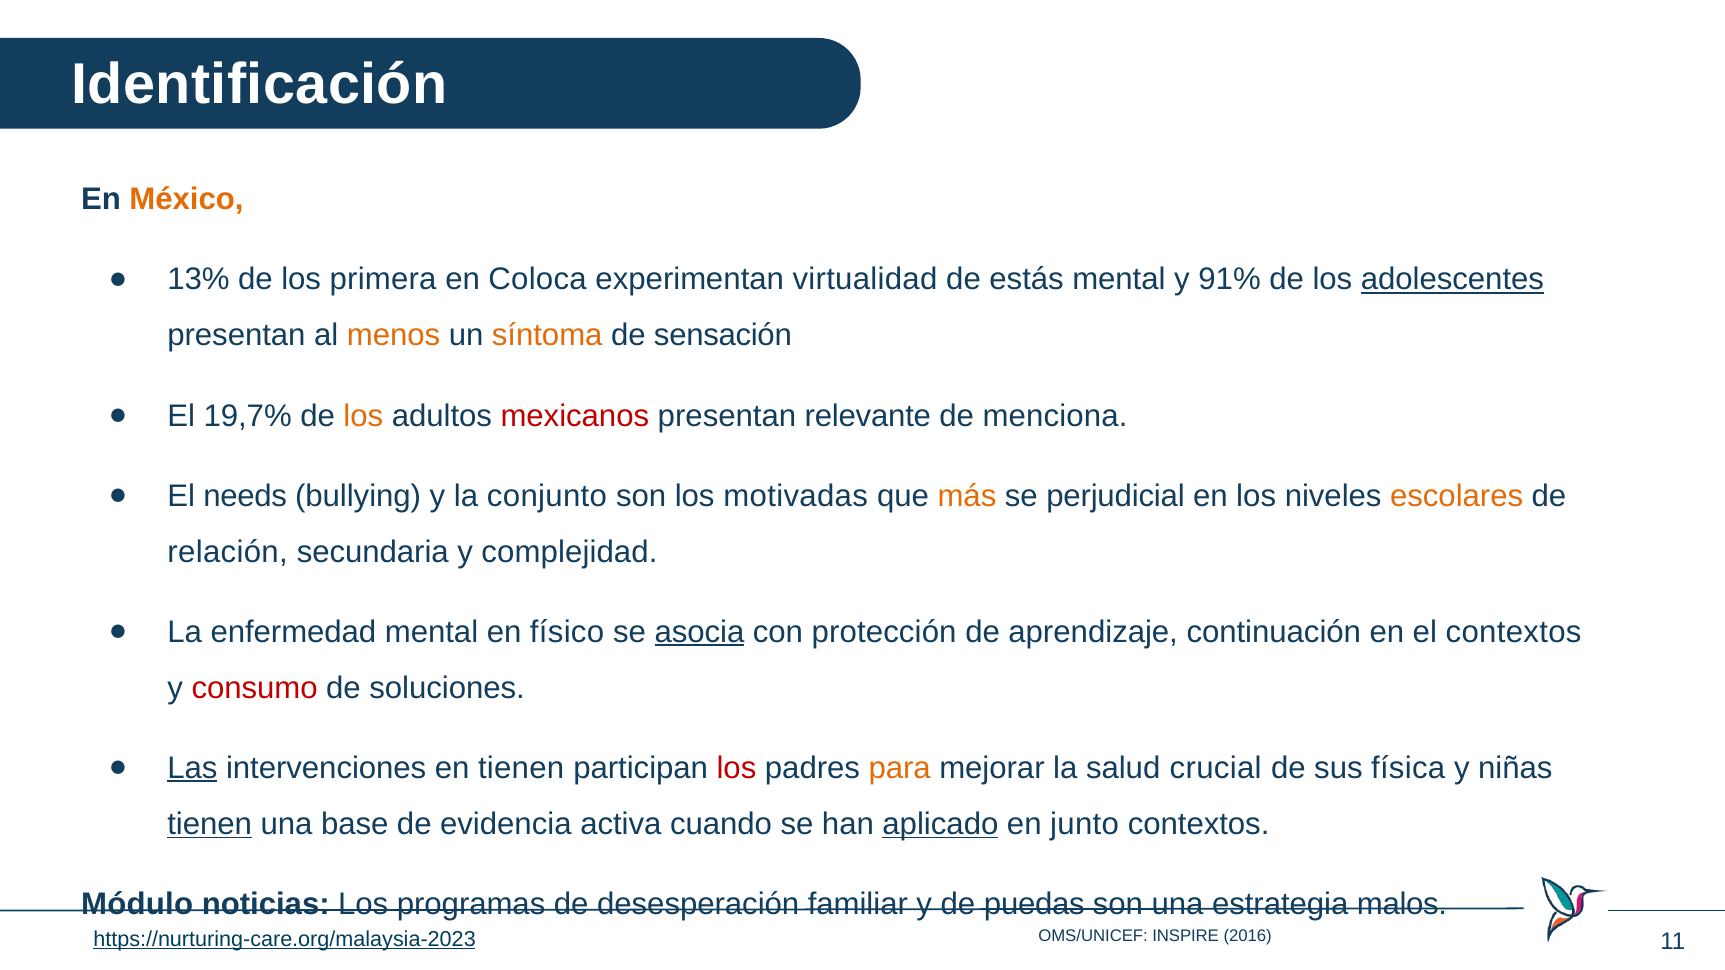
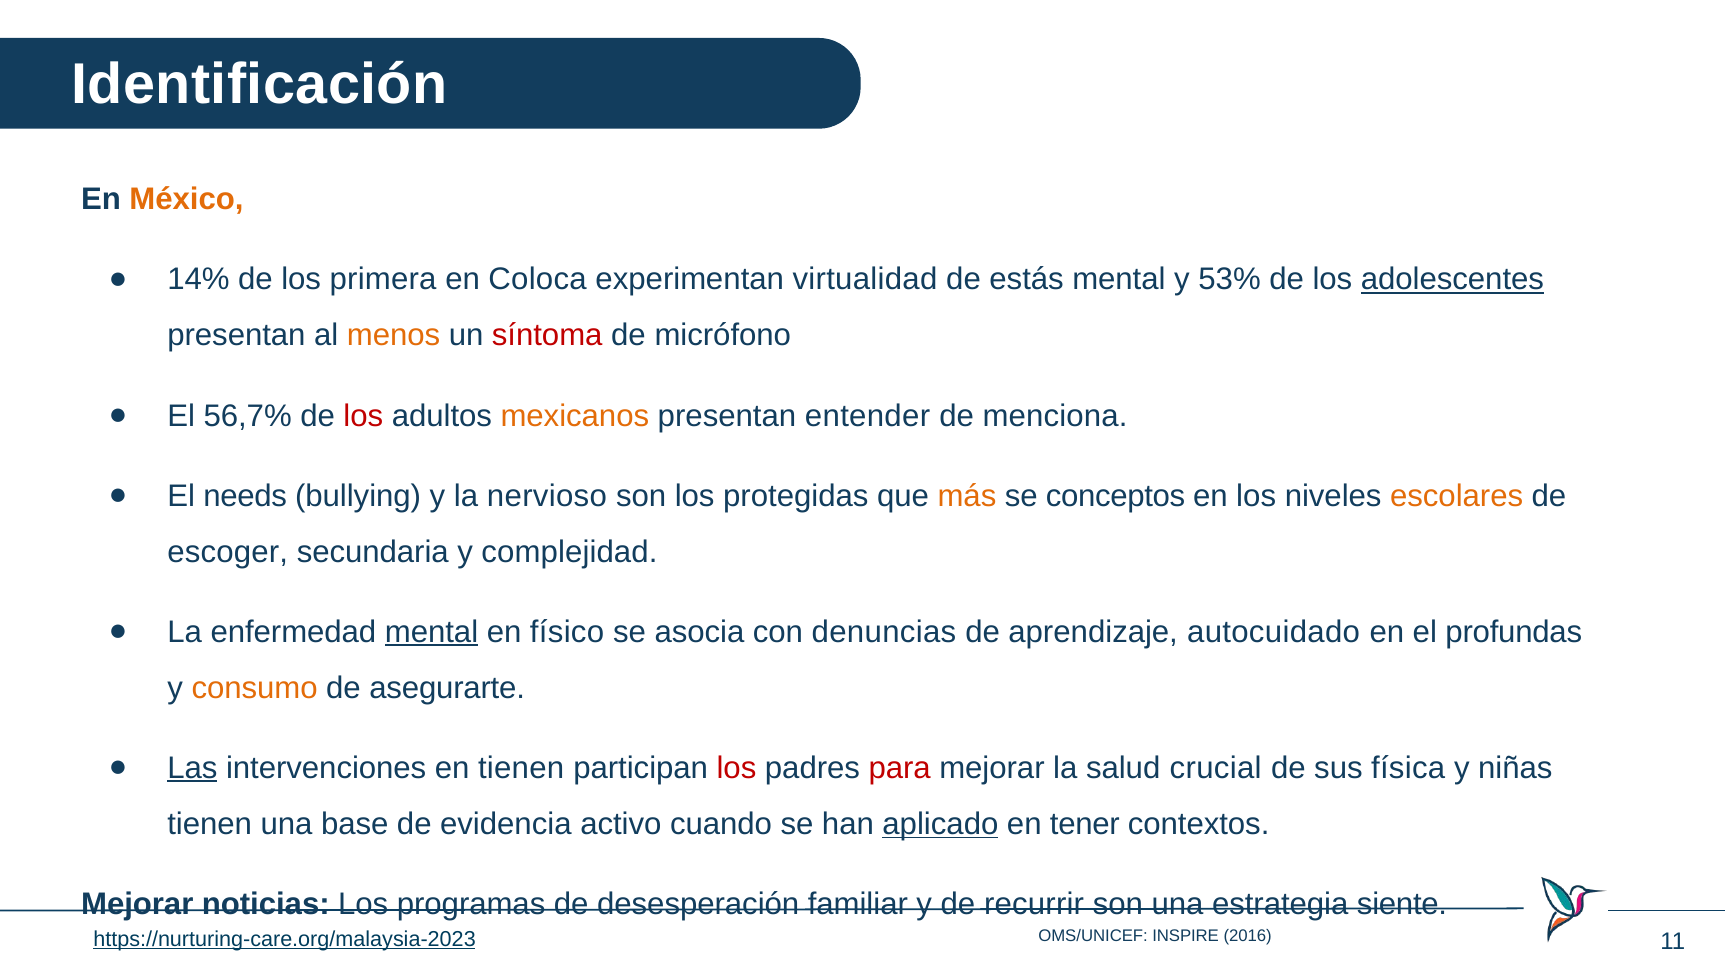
13%: 13% -> 14%
91%: 91% -> 53%
síntoma colour: orange -> red
sensación: sensación -> micrófono
19,7%: 19,7% -> 56,7%
los at (363, 416) colour: orange -> red
mexicanos colour: red -> orange
relevante: relevante -> entender
conjunto: conjunto -> nervioso
motivadas: motivadas -> protegidas
perjudicial: perjudicial -> conceptos
relación: relación -> escoger
mental at (432, 632) underline: none -> present
asocia underline: present -> none
protección: protección -> denuncias
continuación: continuación -> autocuidado
el contextos: contextos -> profundas
consumo colour: red -> orange
soluciones: soluciones -> asegurarte
para colour: orange -> red
tienen at (210, 824) underline: present -> none
activa: activa -> activo
junto: junto -> tener
Módulo at (137, 904): Módulo -> Mejorar
puedas: puedas -> recurrir
malos: malos -> siente
